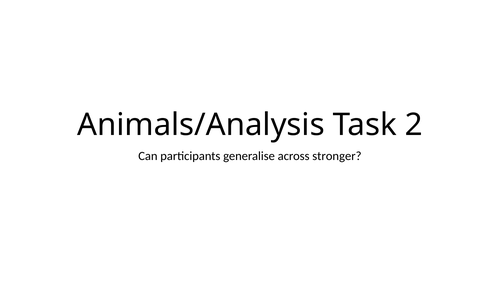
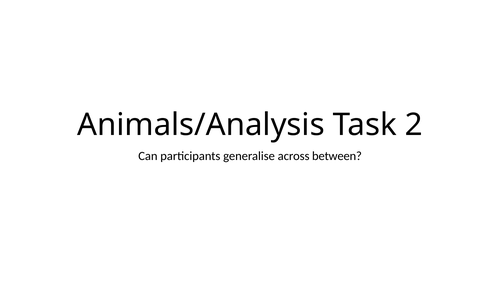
stronger: stronger -> between
